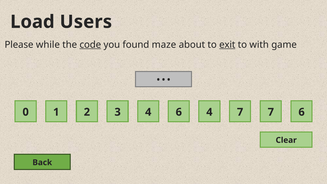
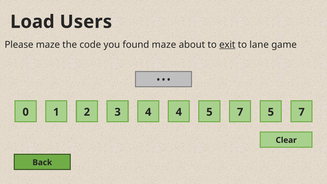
Please while: while -> maze
code underline: present -> none
with: with -> lane
4 6: 6 -> 4
1 4: 4 -> 5
7 7: 7 -> 5
0 6: 6 -> 7
